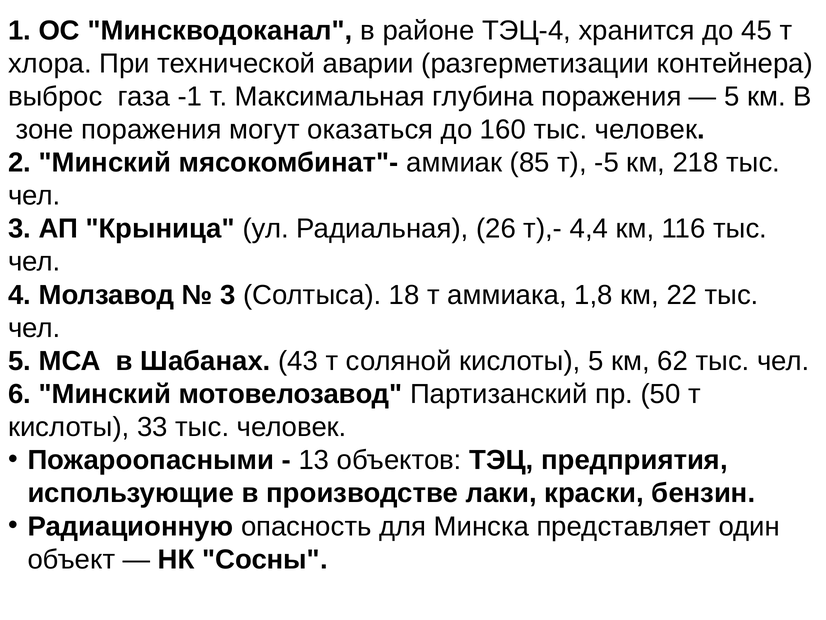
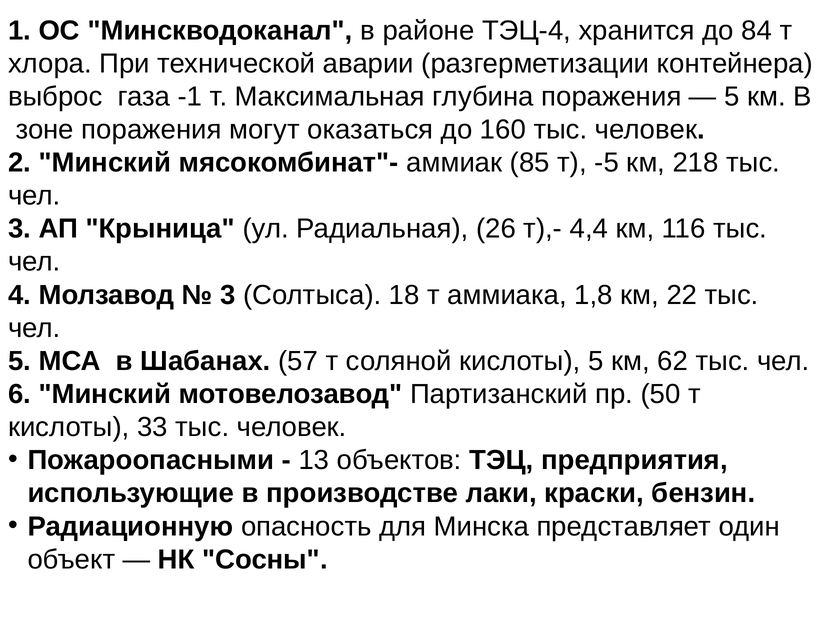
45: 45 -> 84
43: 43 -> 57
